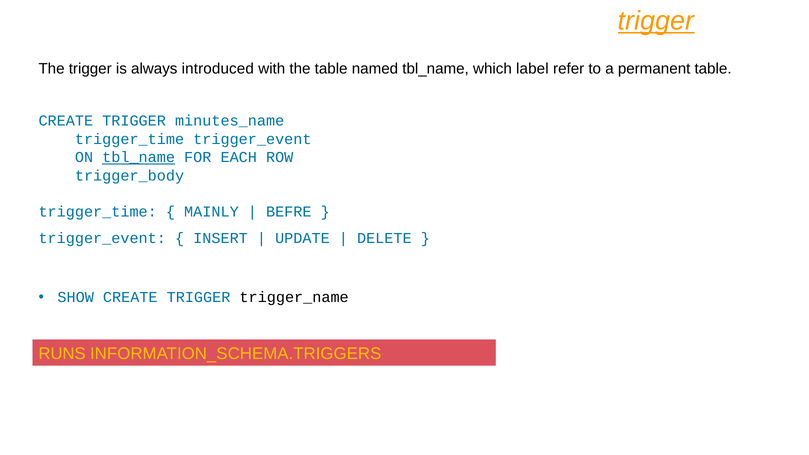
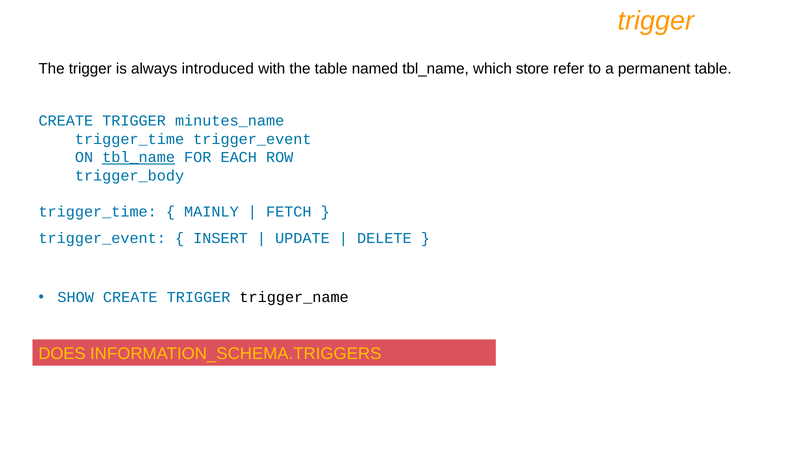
trigger at (656, 21) underline: present -> none
label: label -> store
BEFRE: BEFRE -> FETCH
RUNS: RUNS -> DOES
